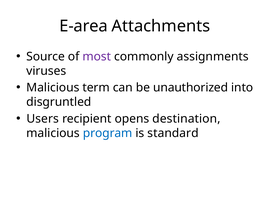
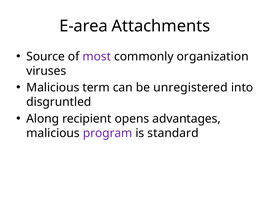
assignments: assignments -> organization
unauthorized: unauthorized -> unregistered
Users: Users -> Along
destination: destination -> advantages
program colour: blue -> purple
